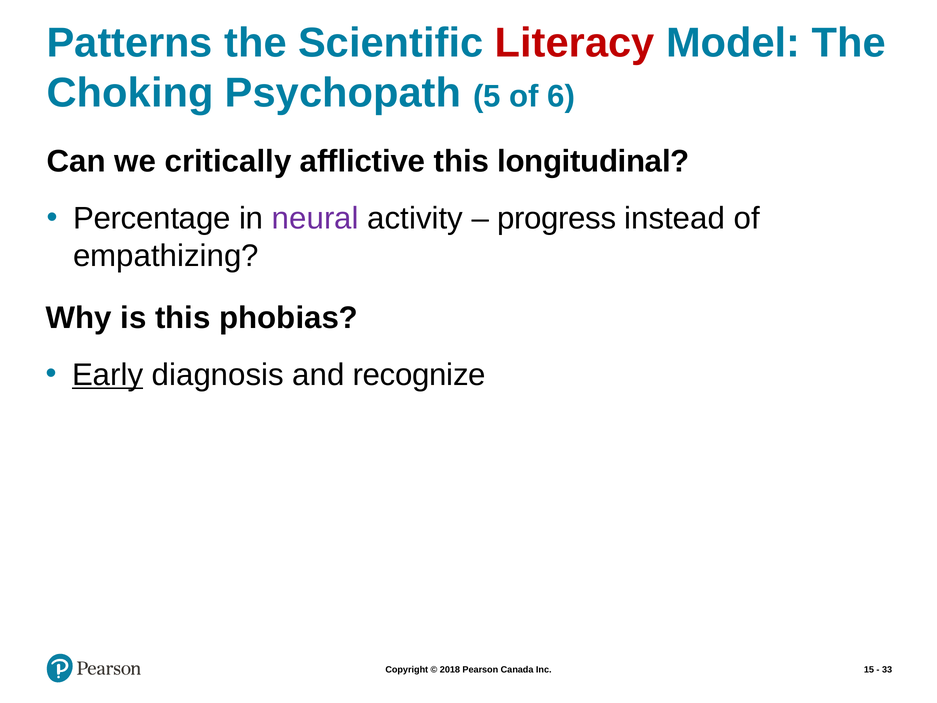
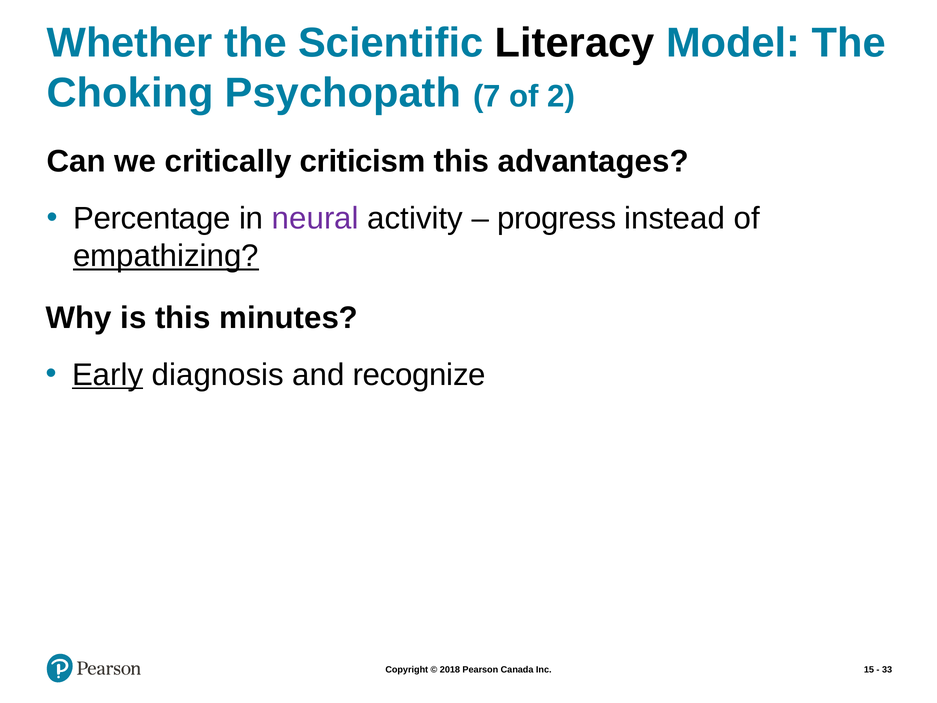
Patterns: Patterns -> Whether
Literacy colour: red -> black
5: 5 -> 7
6: 6 -> 2
afflictive: afflictive -> criticism
longitudinal: longitudinal -> advantages
empathizing underline: none -> present
phobias: phobias -> minutes
